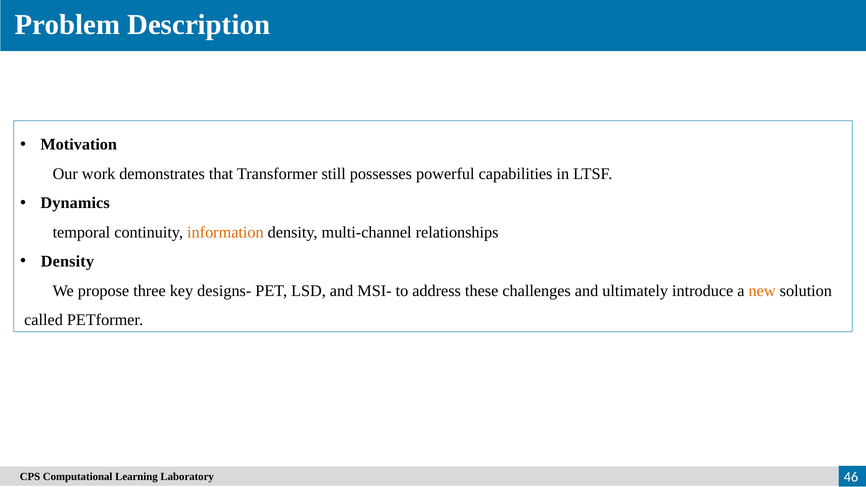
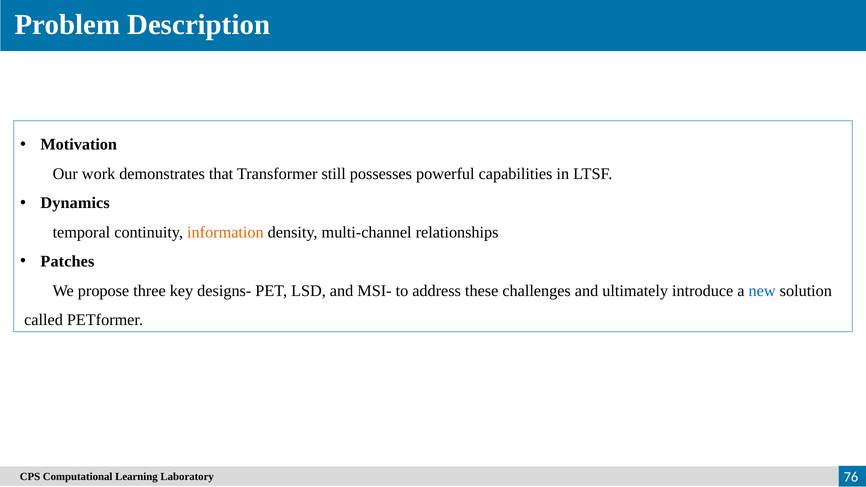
Density at (67, 262): Density -> Patches
new colour: orange -> blue
46: 46 -> 76
